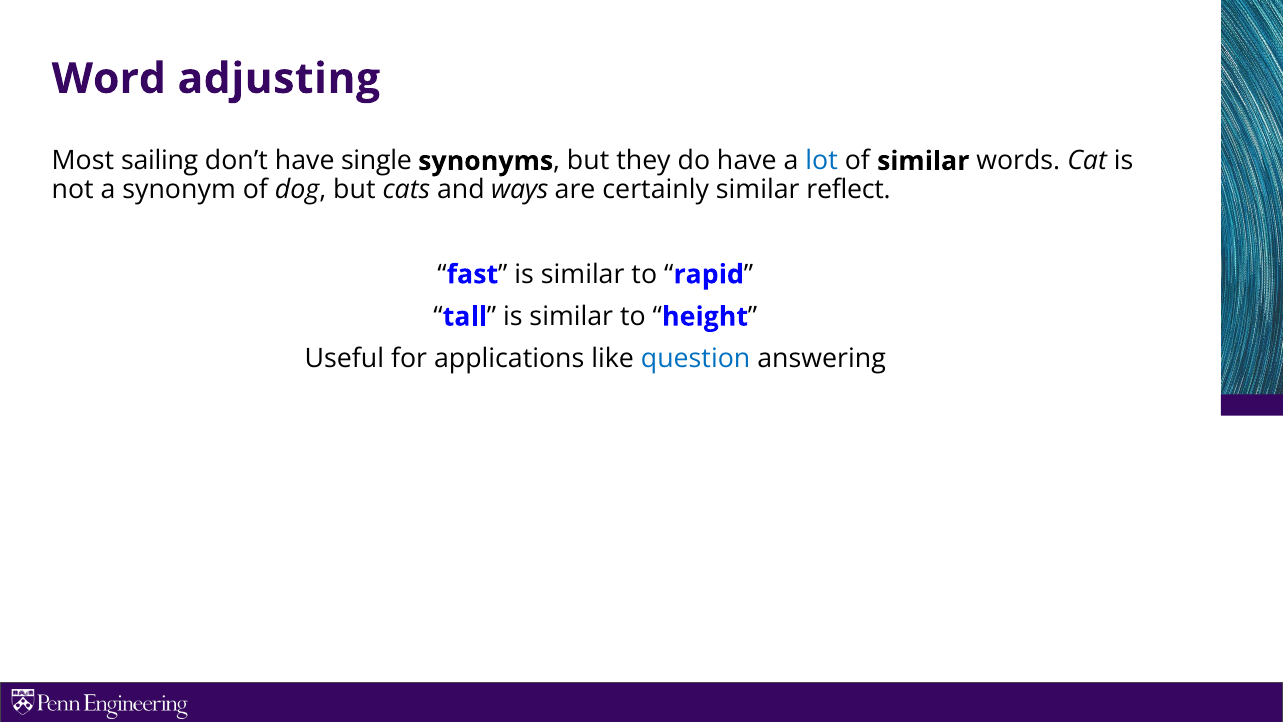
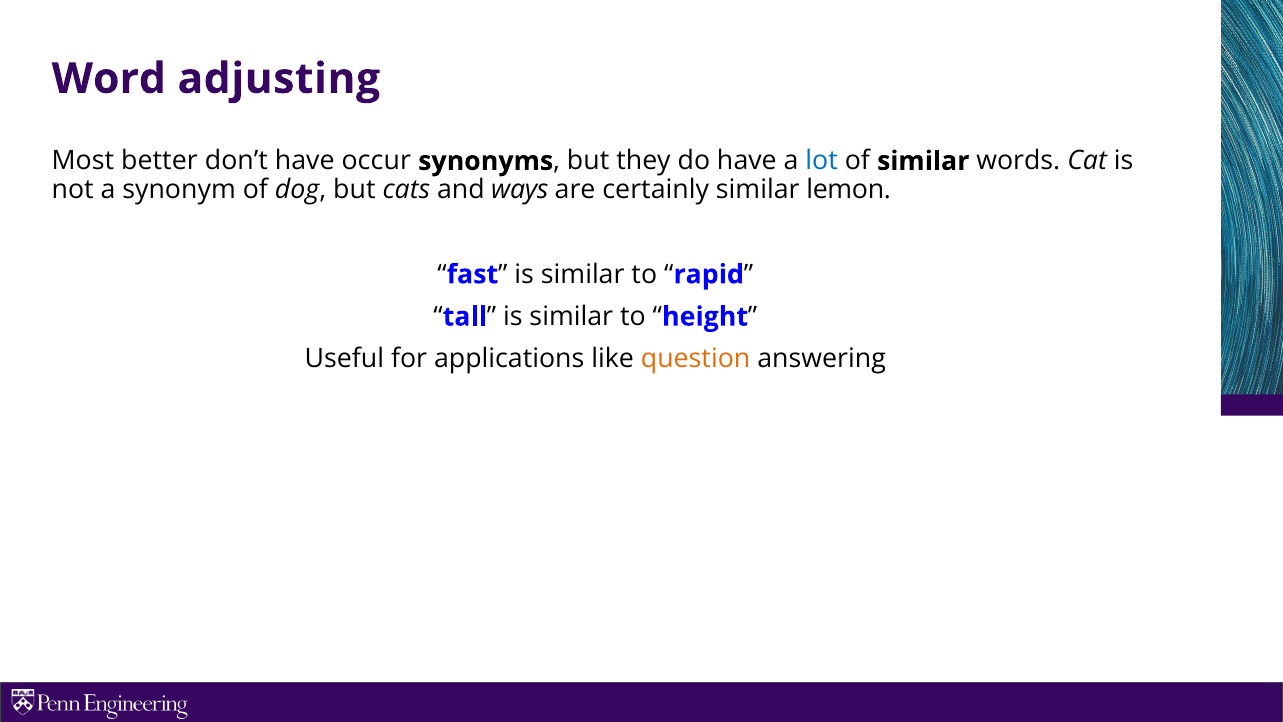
sailing: sailing -> better
single: single -> occur
reflect: reflect -> lemon
question colour: blue -> orange
